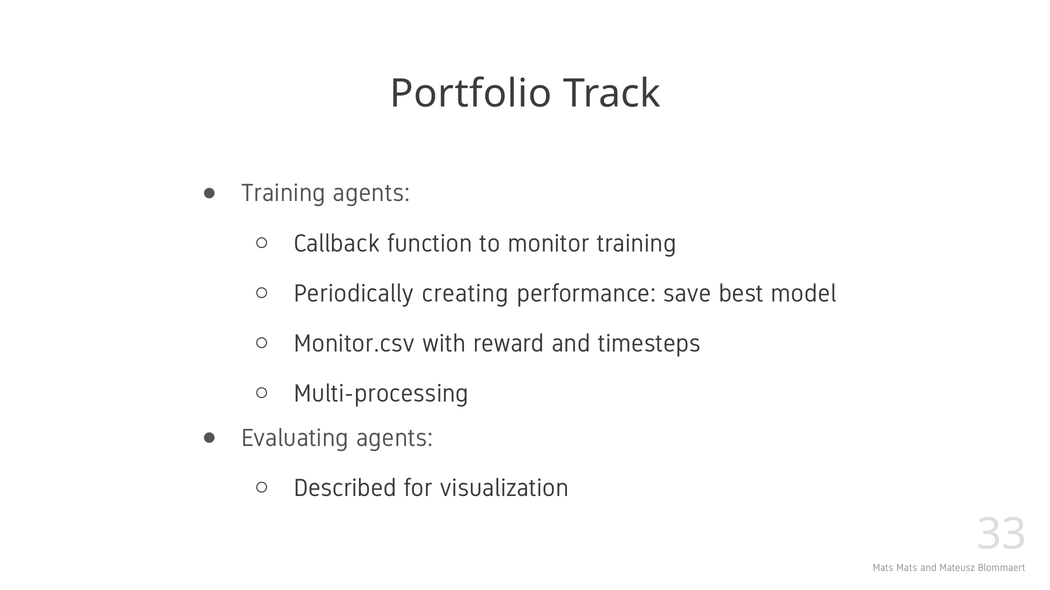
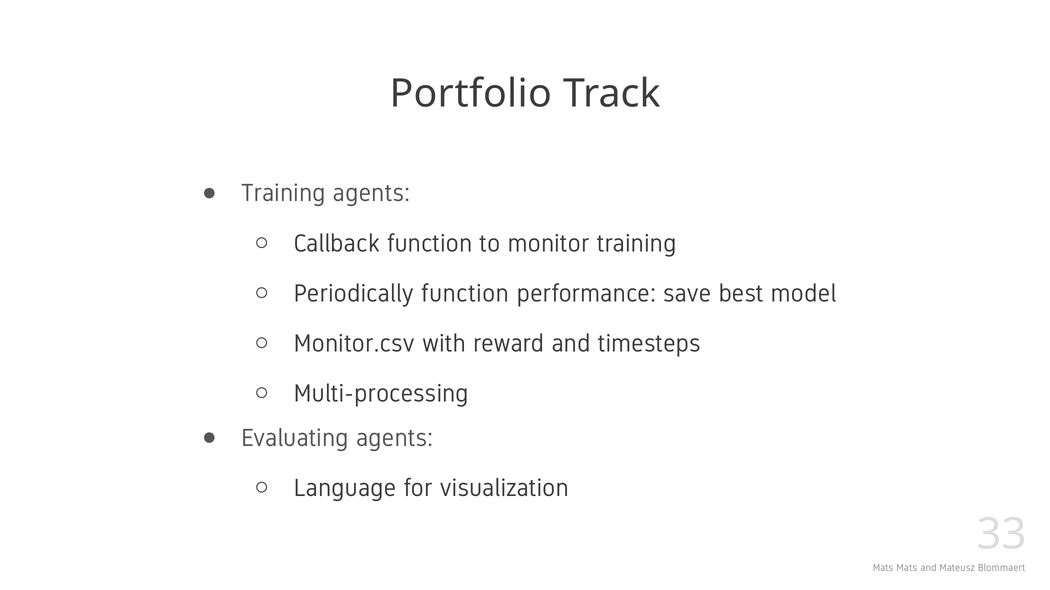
Periodically creating: creating -> function
Described: Described -> Language
